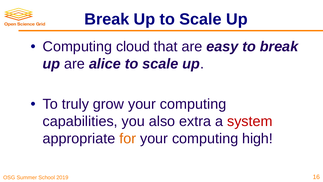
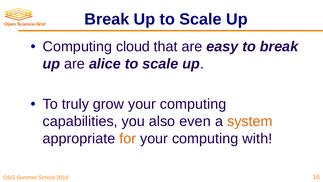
extra: extra -> even
system colour: red -> orange
high: high -> with
